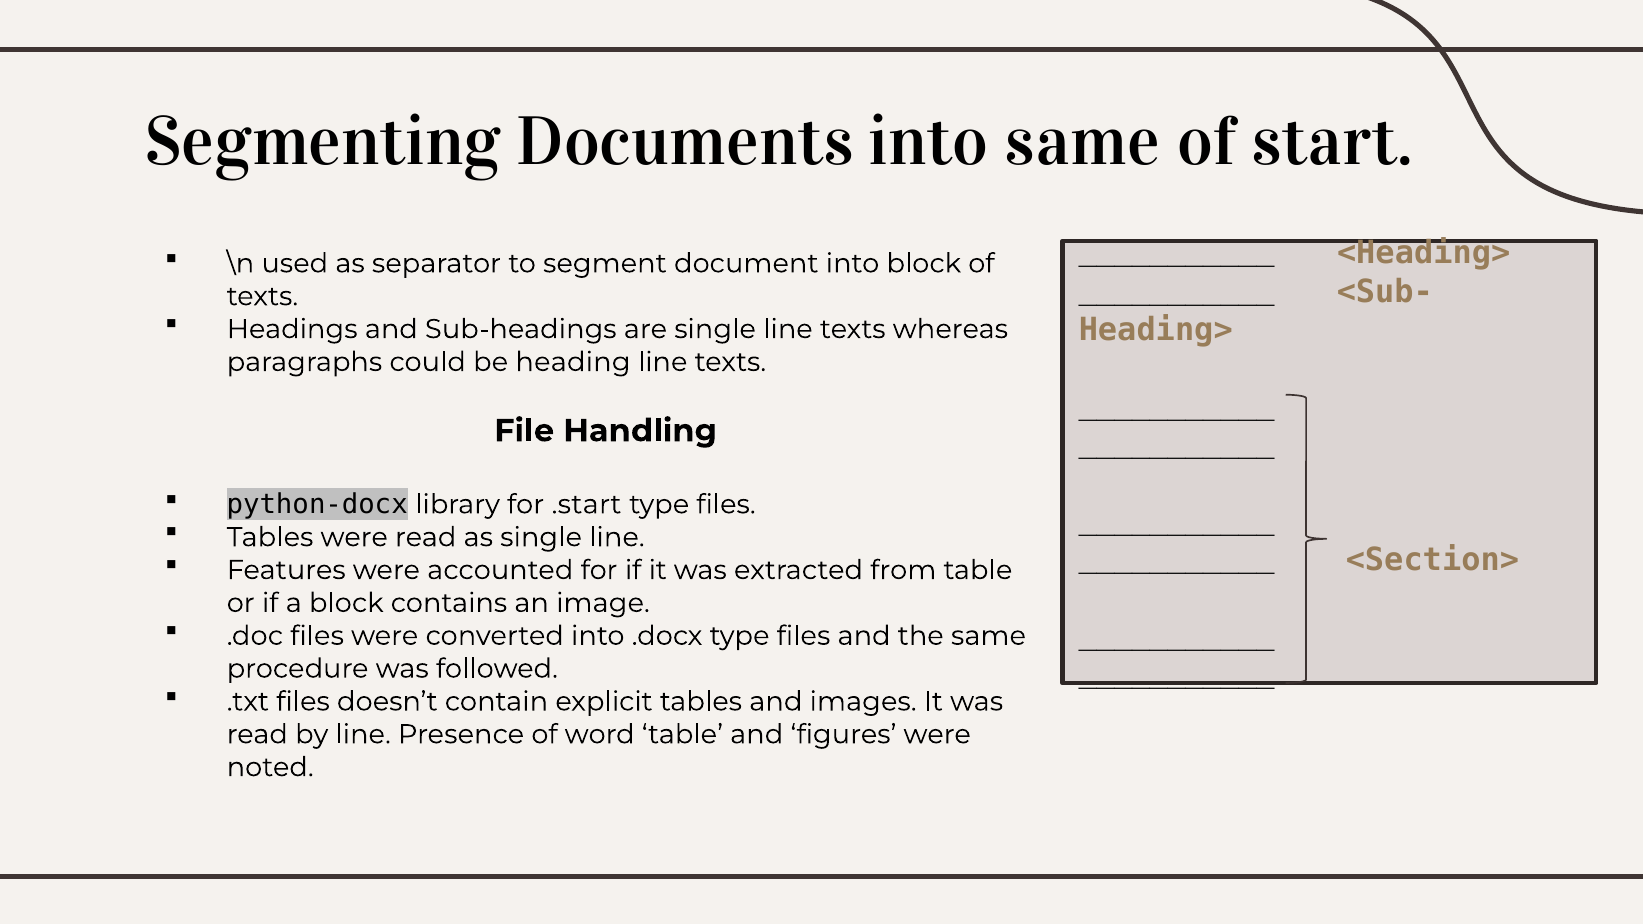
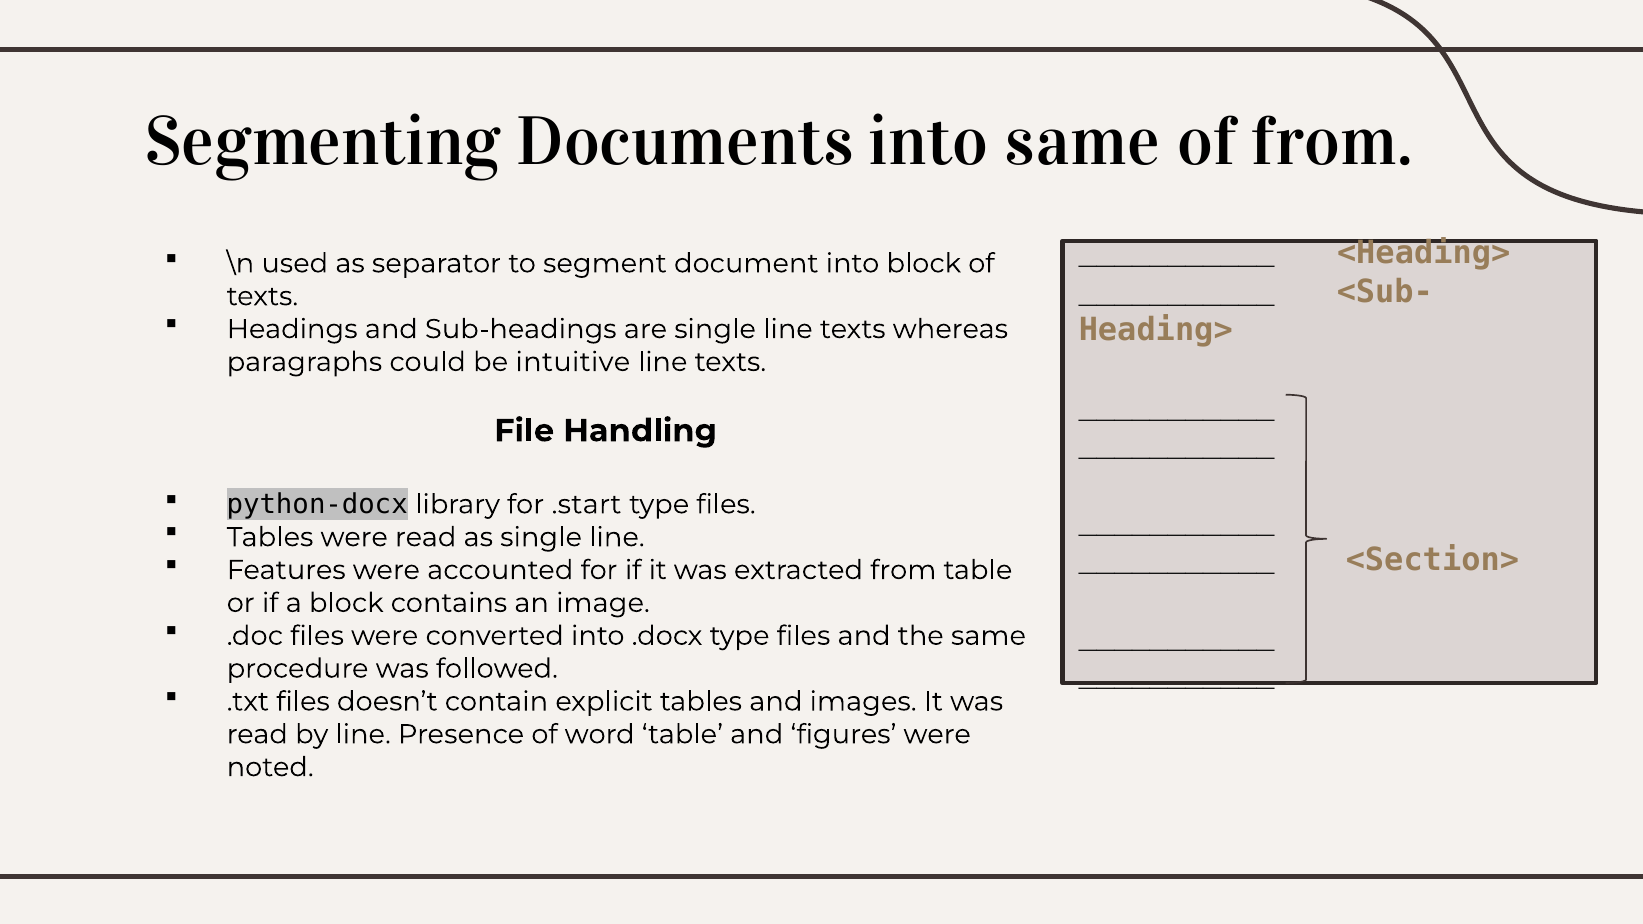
of start: start -> from
heading: heading -> intuitive
